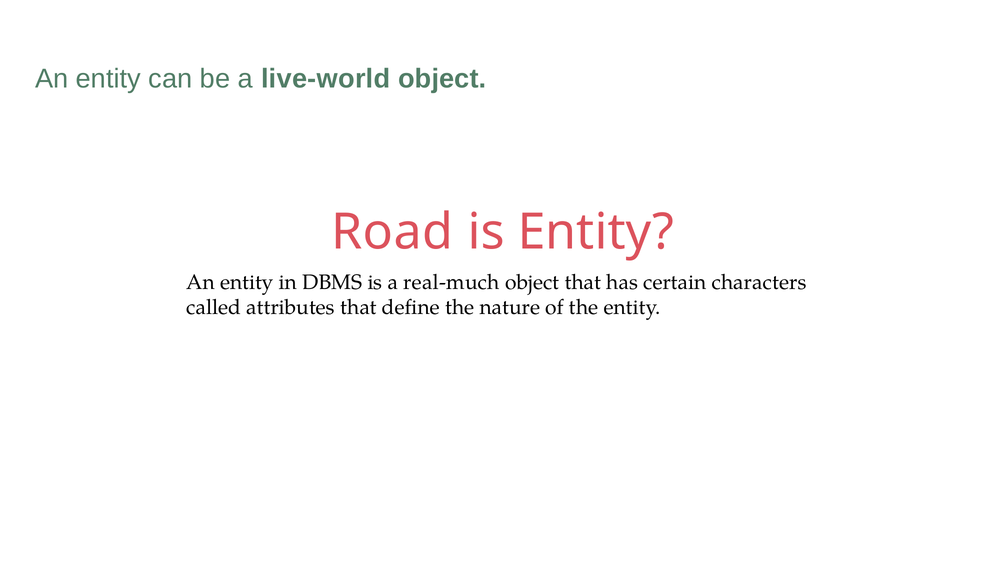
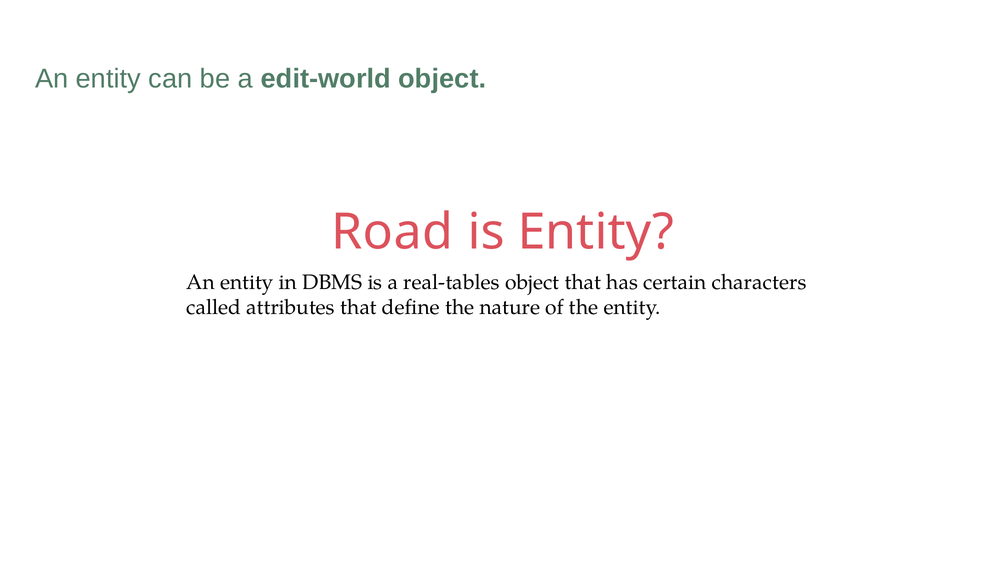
live-world: live-world -> edit-world
real-much: real-much -> real-tables
